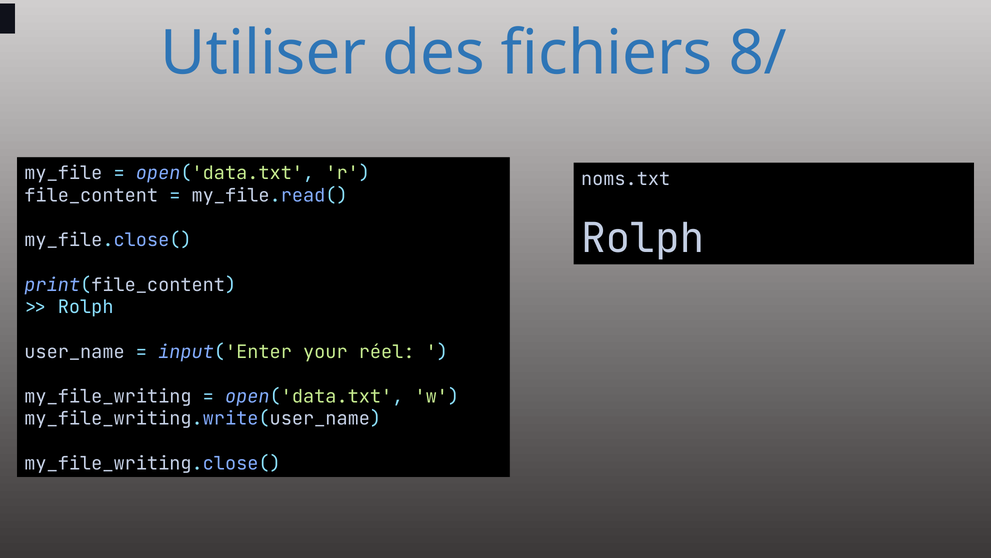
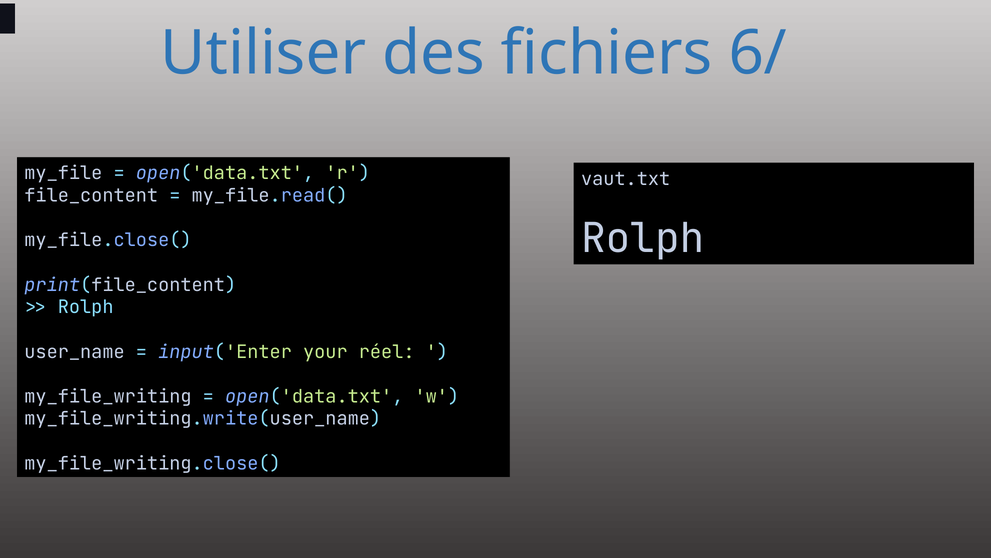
8/: 8/ -> 6/
noms.txt: noms.txt -> vaut.txt
